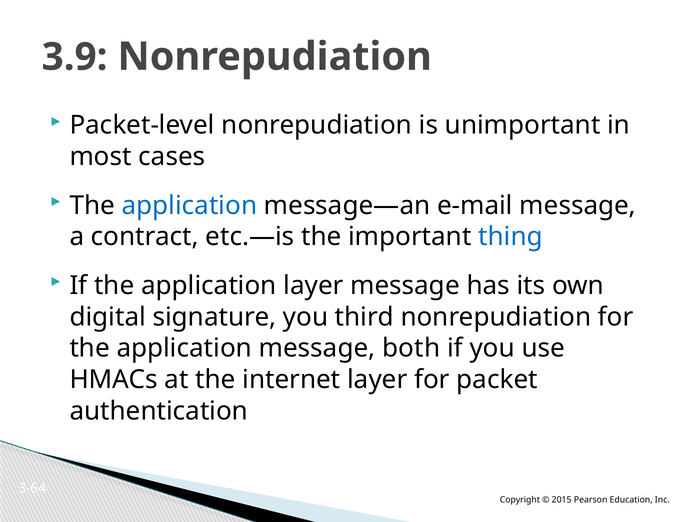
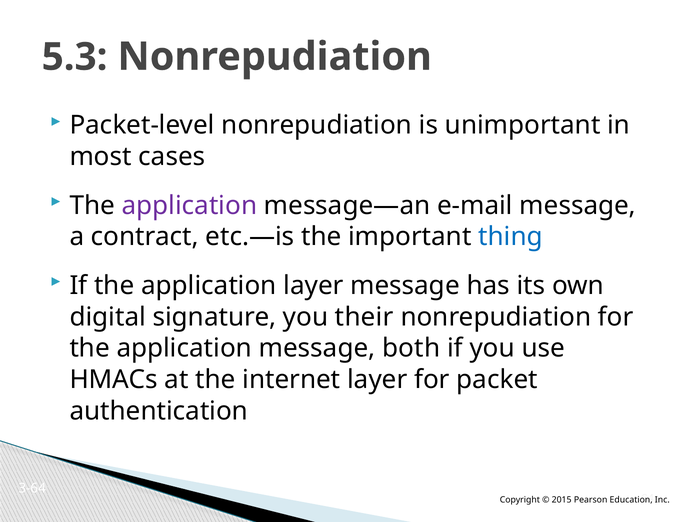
3.9: 3.9 -> 5.3
application at (189, 205) colour: blue -> purple
third: third -> their
